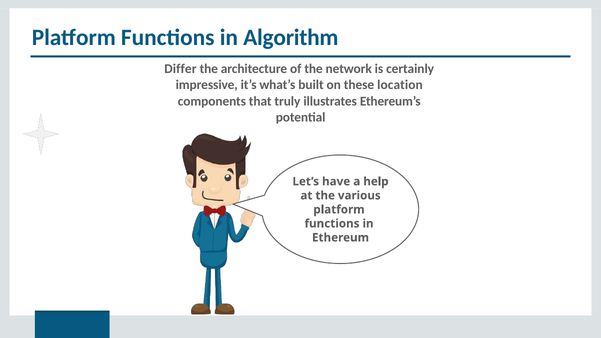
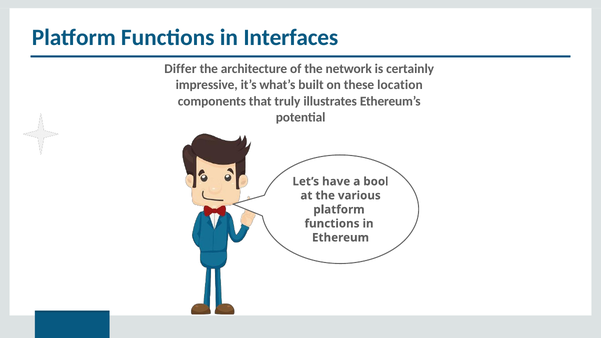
Algorithm: Algorithm -> Interfaces
help: help -> bool
